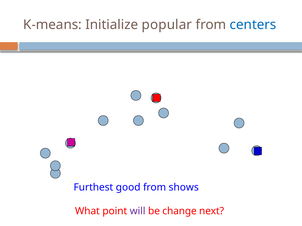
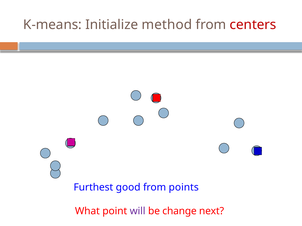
popular: popular -> method
centers colour: blue -> red
shows: shows -> points
